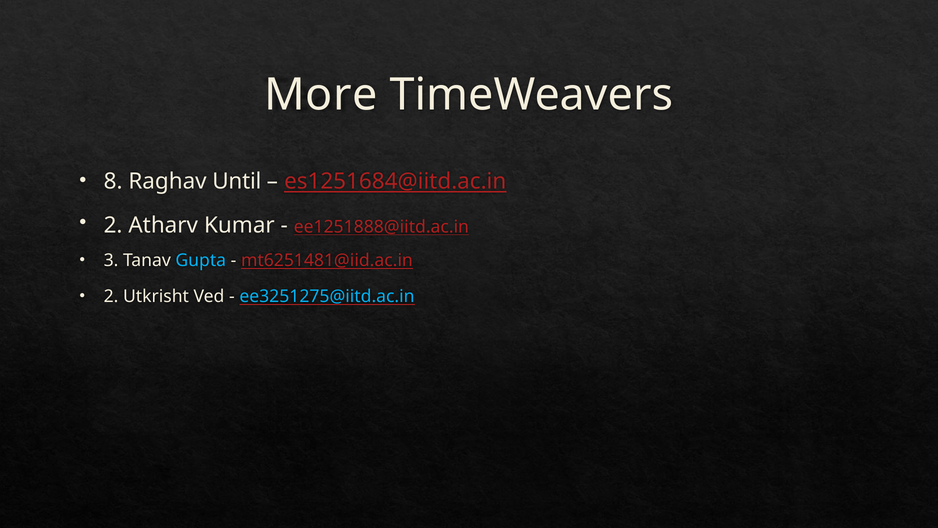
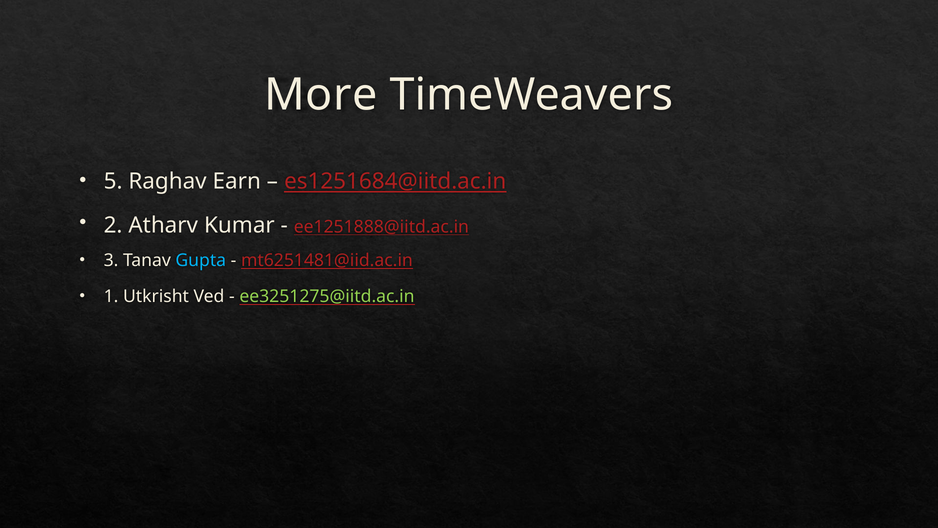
8: 8 -> 5
Until: Until -> Earn
2 at (111, 296): 2 -> 1
ee3251275@iitd.ac.in colour: light blue -> light green
